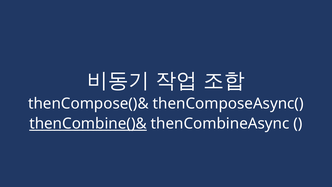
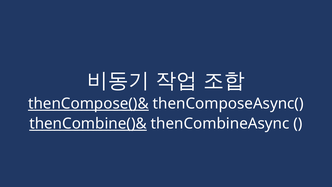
thenCompose()& underline: none -> present
